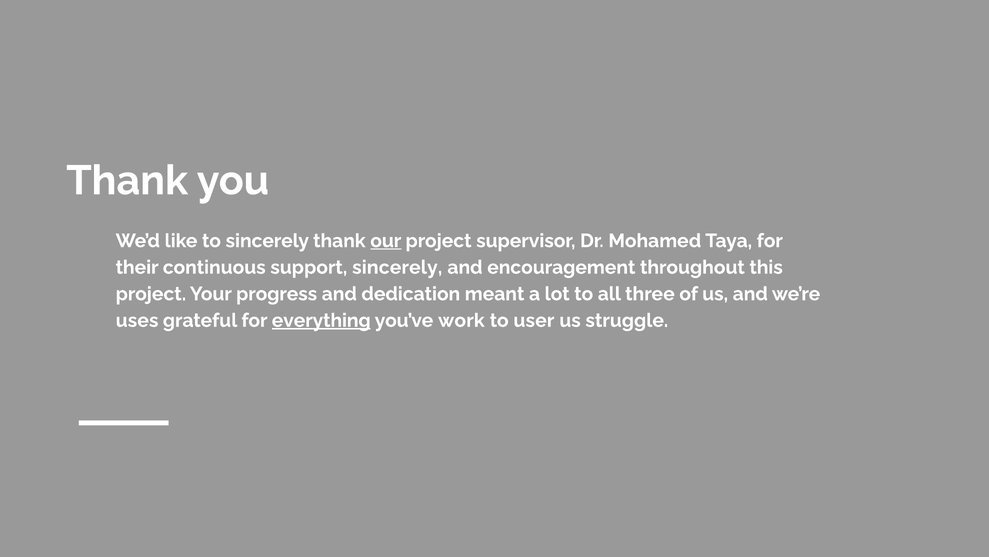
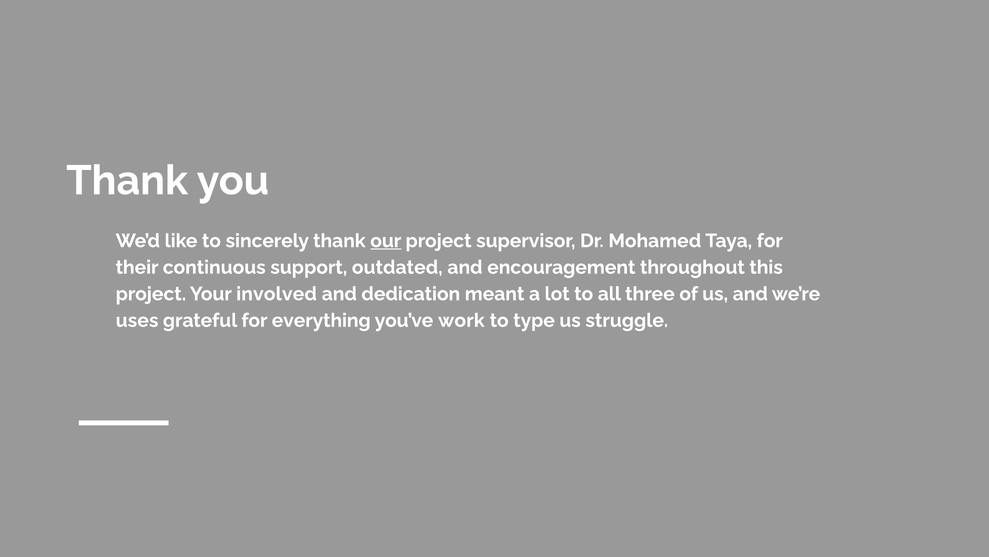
support sincerely: sincerely -> outdated
progress: progress -> involved
everything underline: present -> none
user: user -> type
